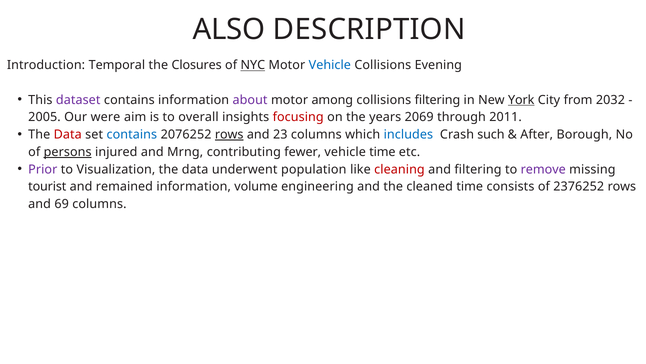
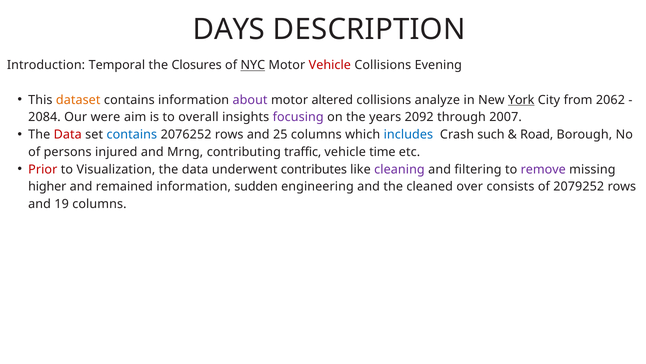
ALSO: ALSO -> DAYS
Vehicle at (330, 65) colour: blue -> red
dataset colour: purple -> orange
among: among -> altered
collisions filtering: filtering -> analyze
2032: 2032 -> 2062
2005: 2005 -> 2084
focusing colour: red -> purple
2069: 2069 -> 2092
2011: 2011 -> 2007
rows at (229, 134) underline: present -> none
23: 23 -> 25
After: After -> Road
persons underline: present -> none
fewer: fewer -> traffic
Prior colour: purple -> red
population: population -> contributes
cleaning colour: red -> purple
tourist: tourist -> higher
volume: volume -> sudden
cleaned time: time -> over
2376252: 2376252 -> 2079252
69: 69 -> 19
